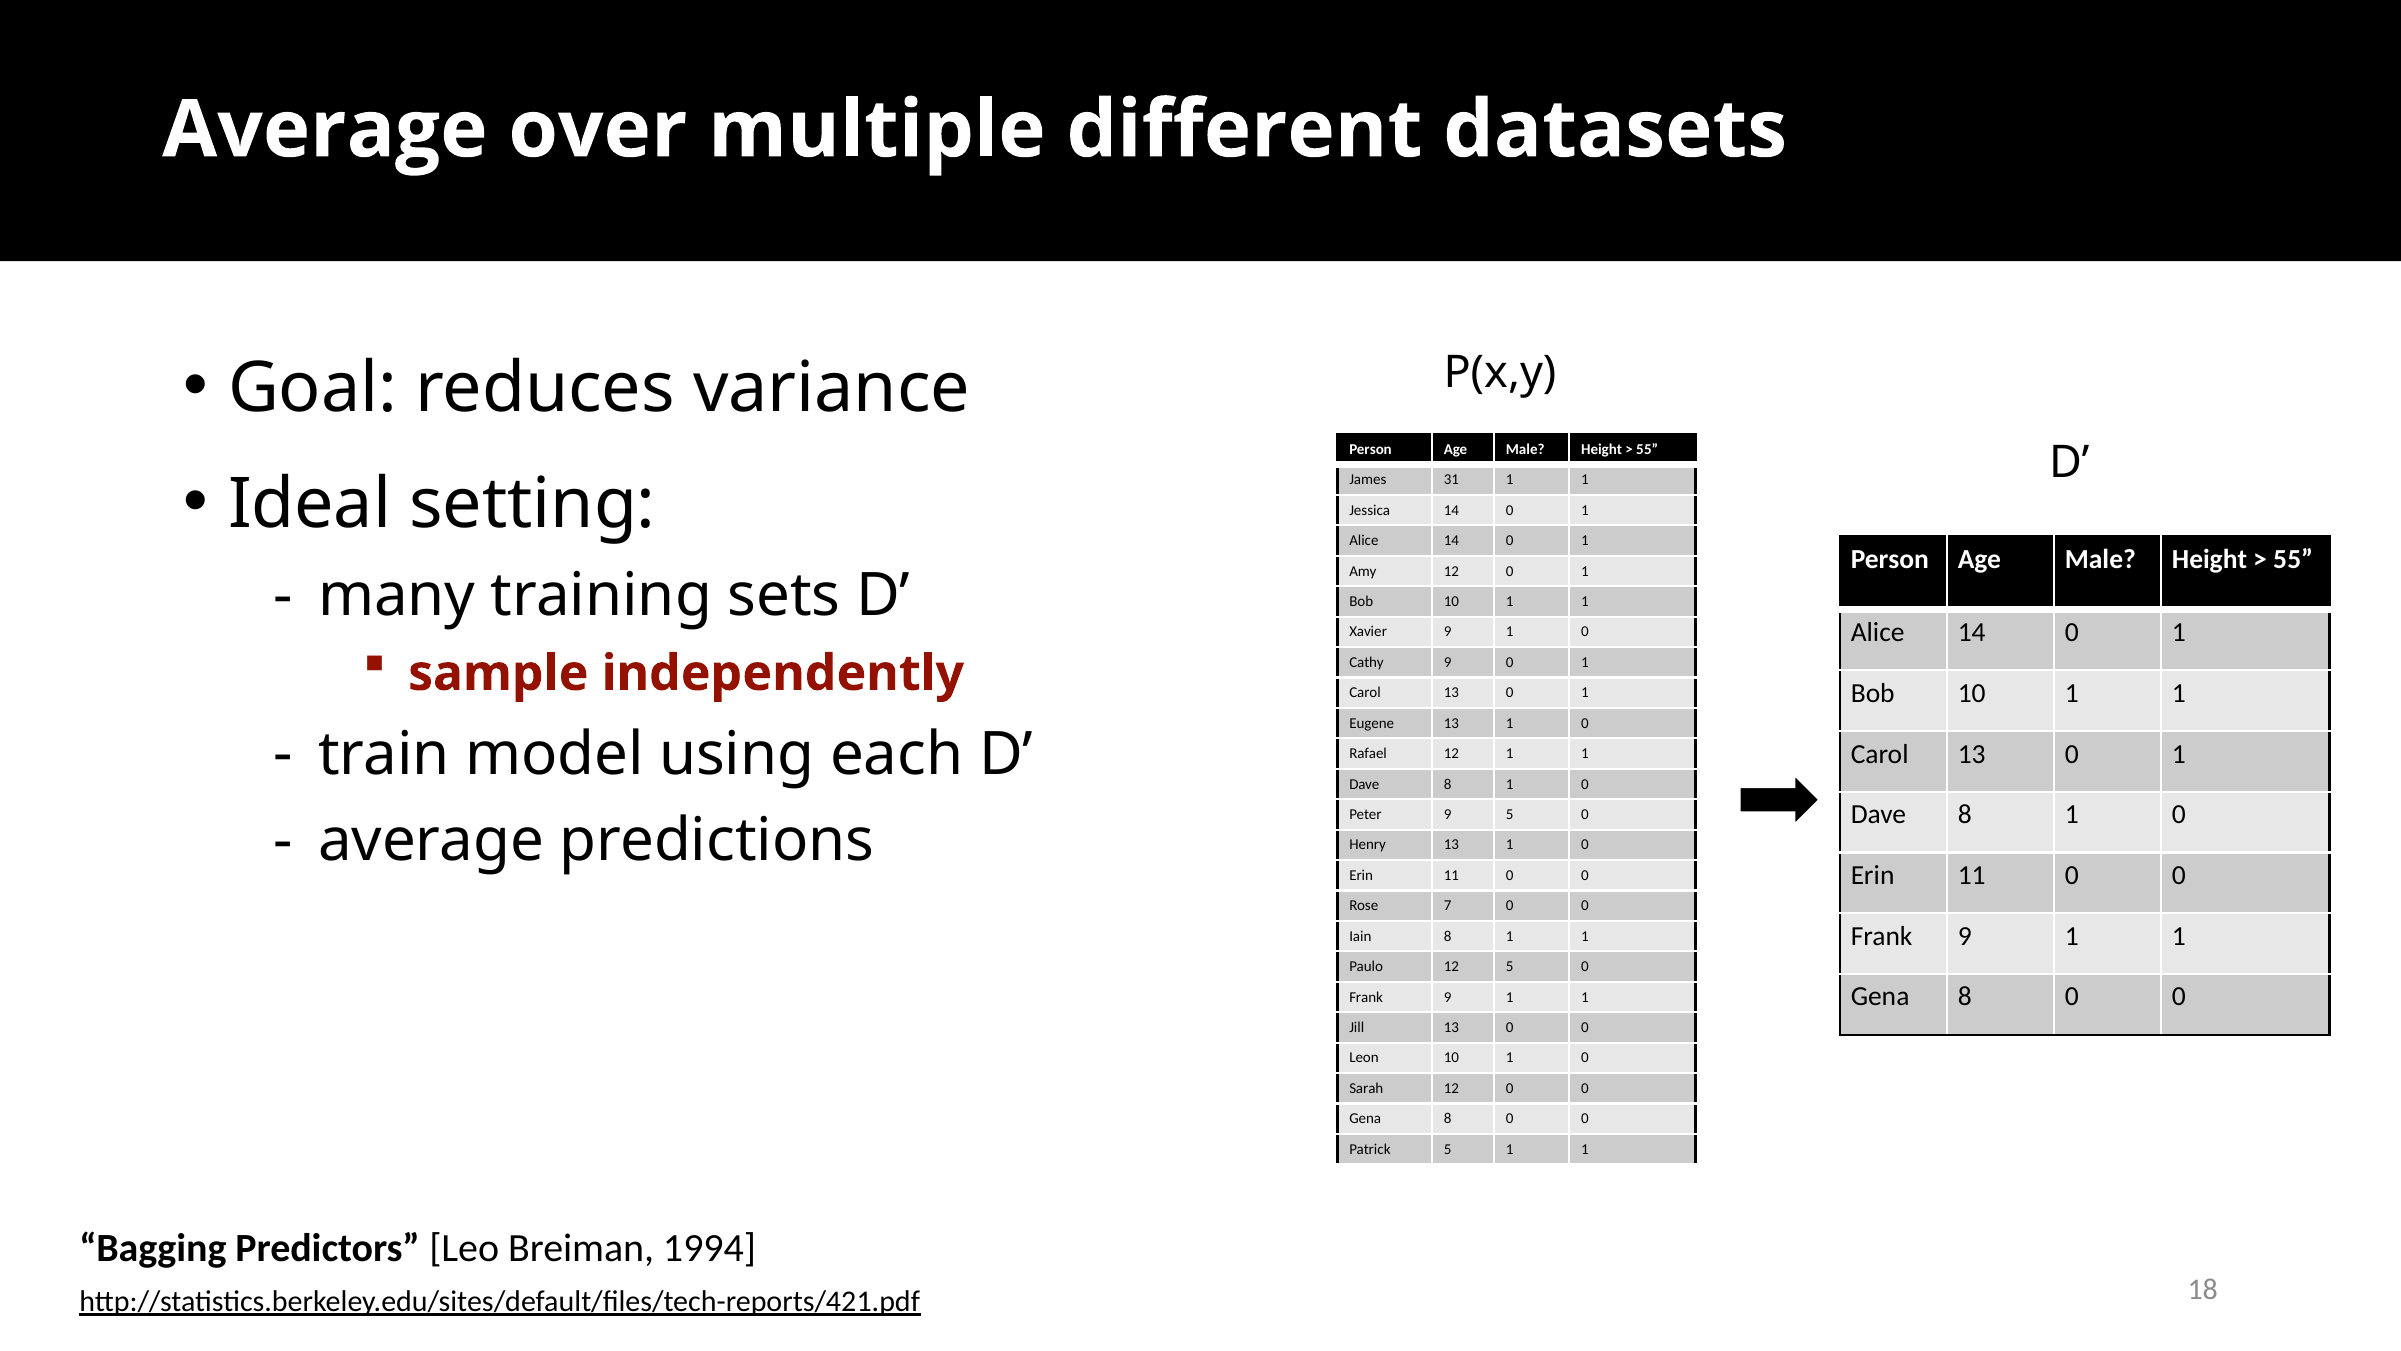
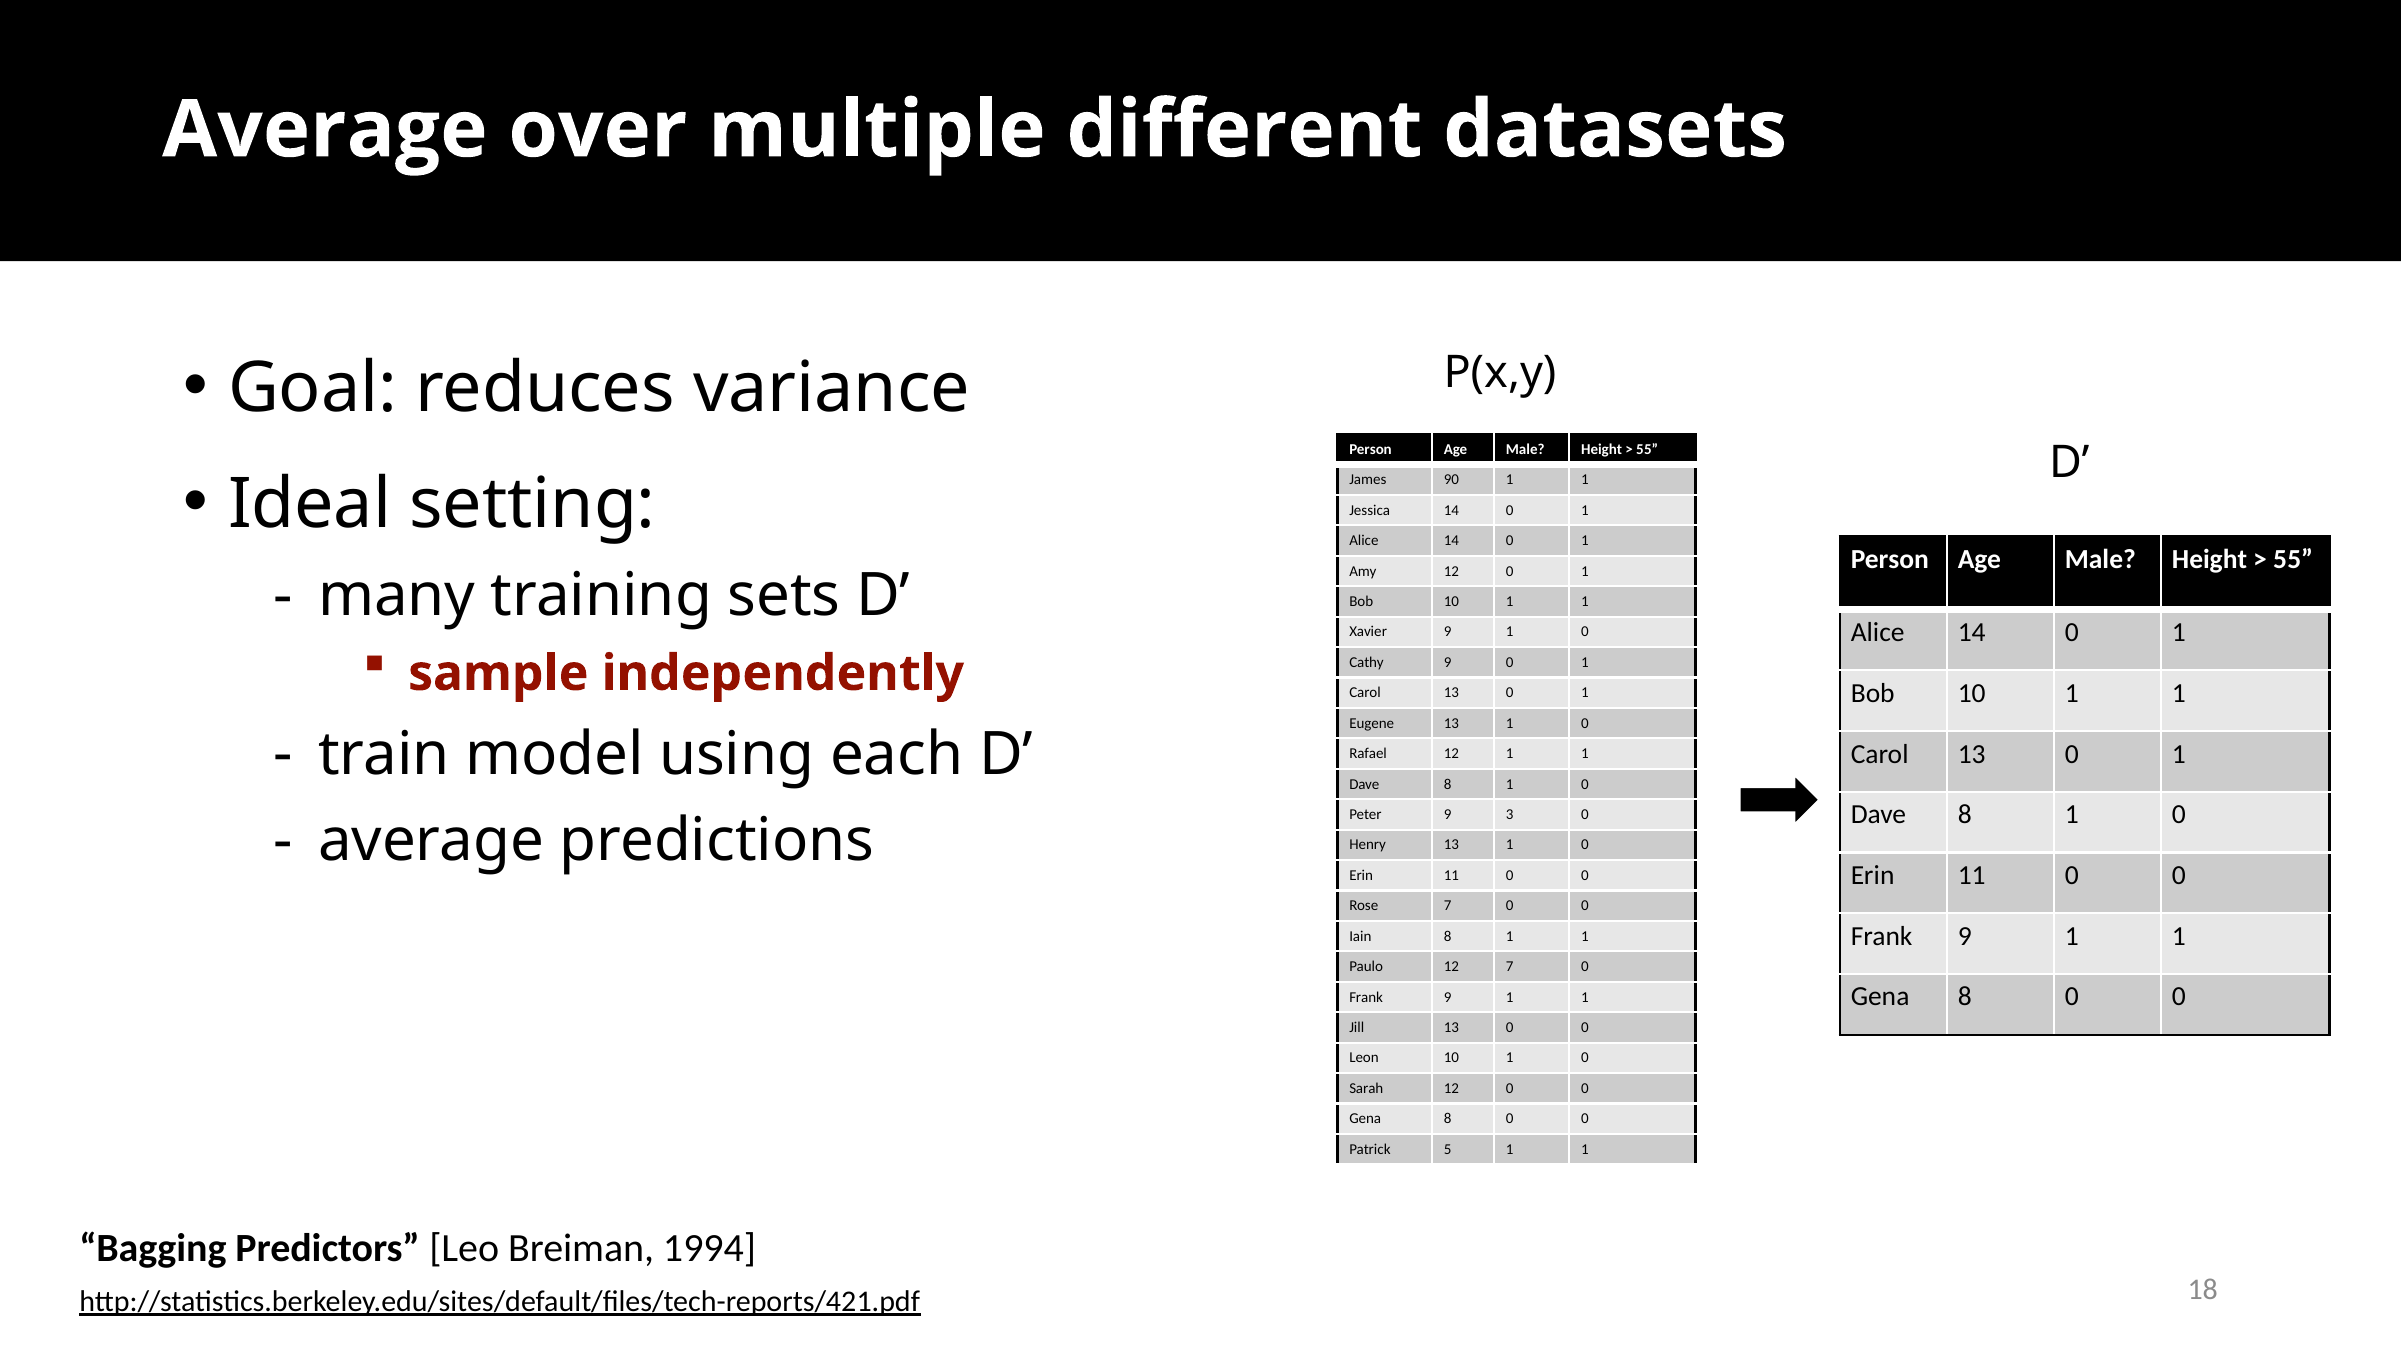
31: 31 -> 90
9 5: 5 -> 3
12 5: 5 -> 7
